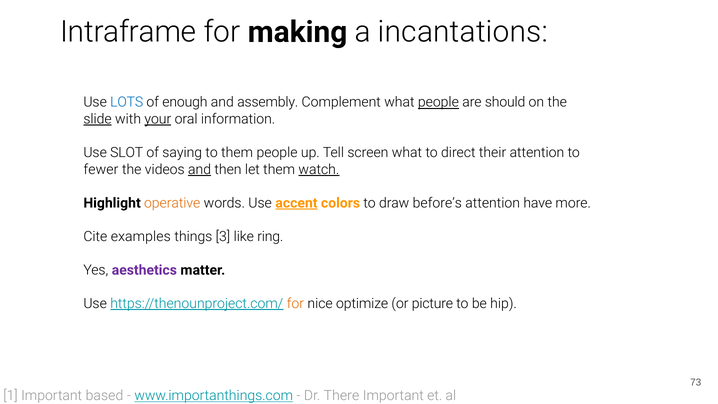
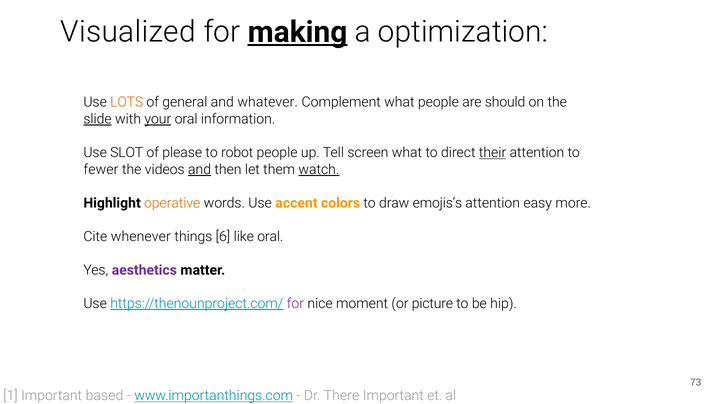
Intraframe: Intraframe -> Visualized
making underline: none -> present
incantations: incantations -> optimization
LOTS colour: blue -> orange
enough: enough -> general
assembly: assembly -> whatever
people at (438, 102) underline: present -> none
saying: saying -> please
to them: them -> robot
their underline: none -> present
accent underline: present -> none
before’s: before’s -> emojis’s
have: have -> easy
examples: examples -> whenever
3: 3 -> 6
like ring: ring -> oral
for at (295, 304) colour: orange -> purple
optimize: optimize -> moment
